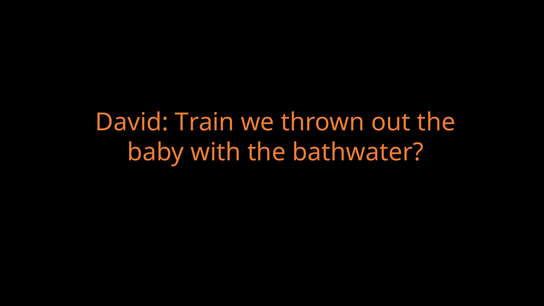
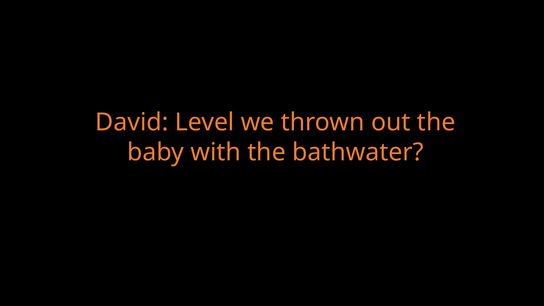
Train: Train -> Level
